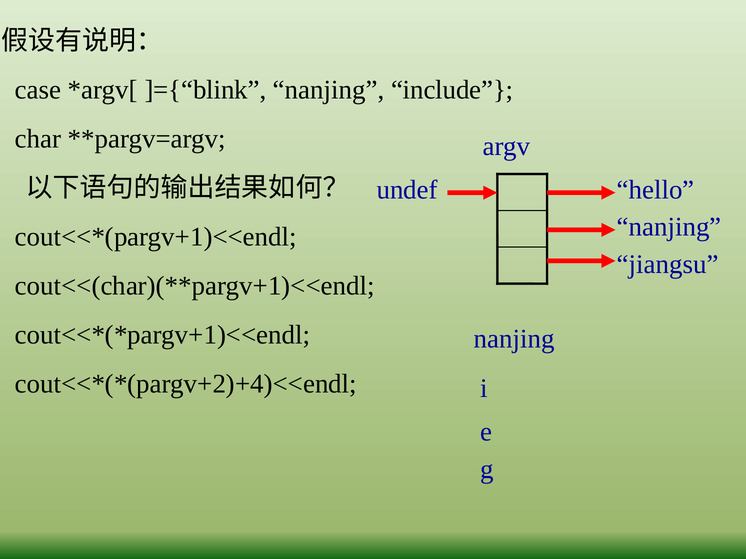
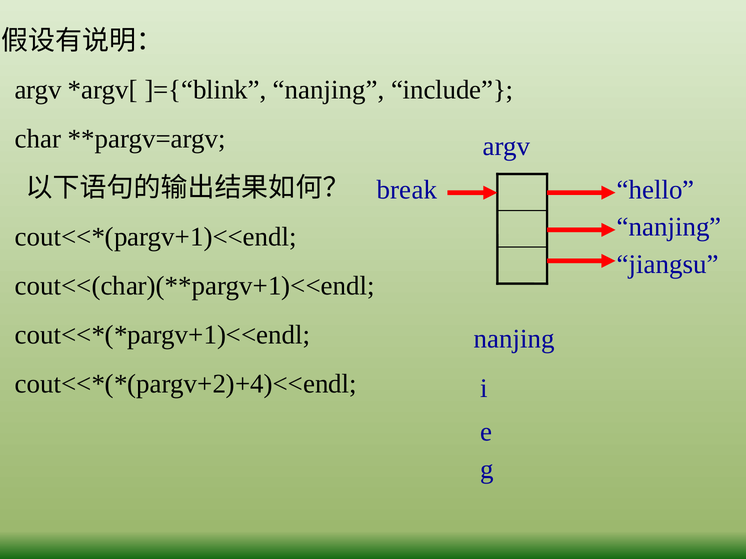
case at (38, 90): case -> argv
undef: undef -> break
